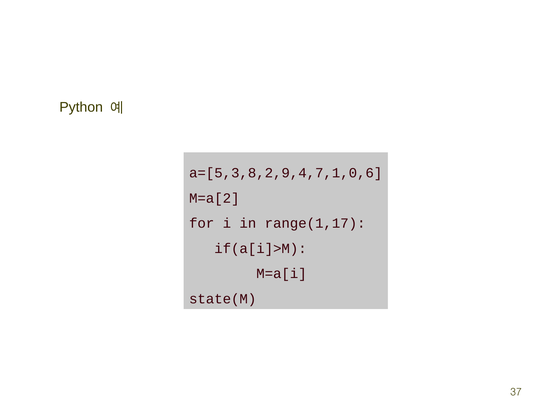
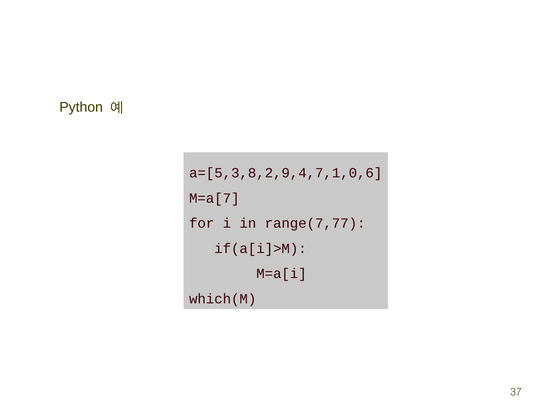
M=a[2: M=a[2 -> M=a[7
range(1,17: range(1,17 -> range(7,77
state(M: state(M -> which(M
